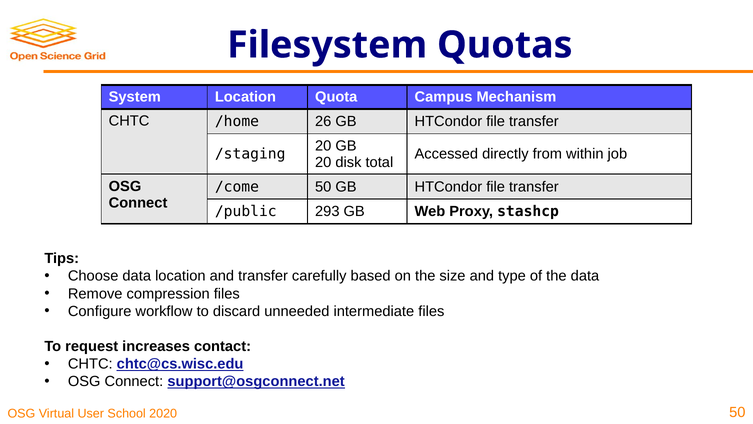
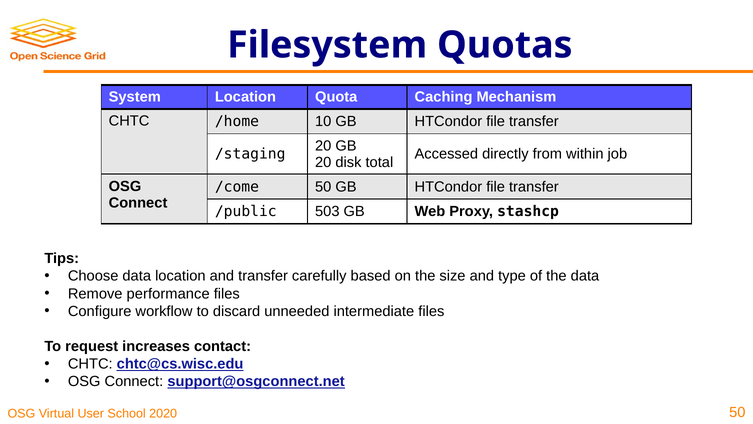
Campus: Campus -> Caching
26: 26 -> 10
293: 293 -> 503
compression: compression -> performance
